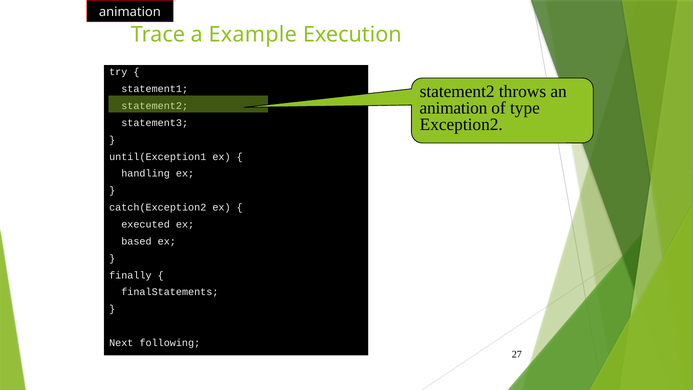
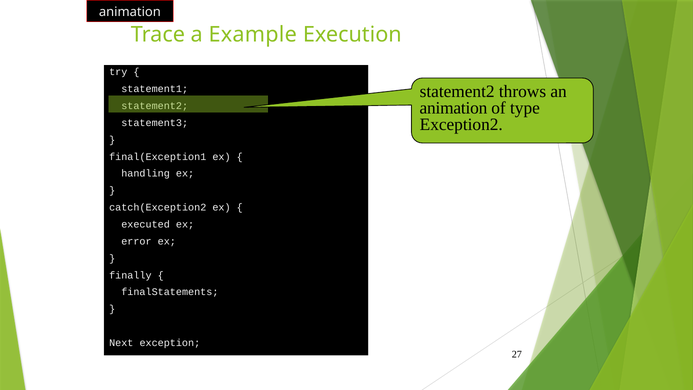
until(Exception1: until(Exception1 -> final(Exception1
based: based -> error
following: following -> exception
